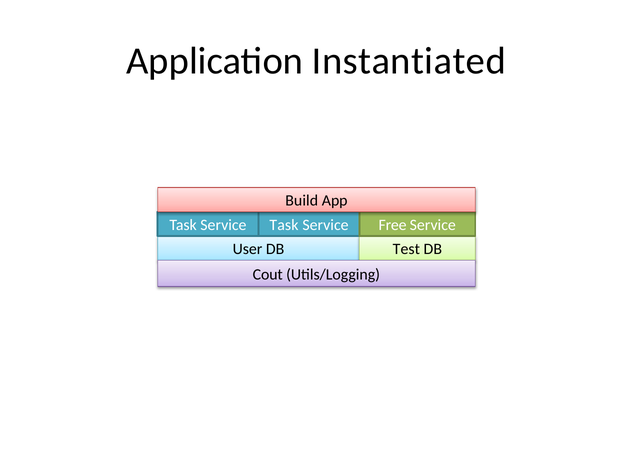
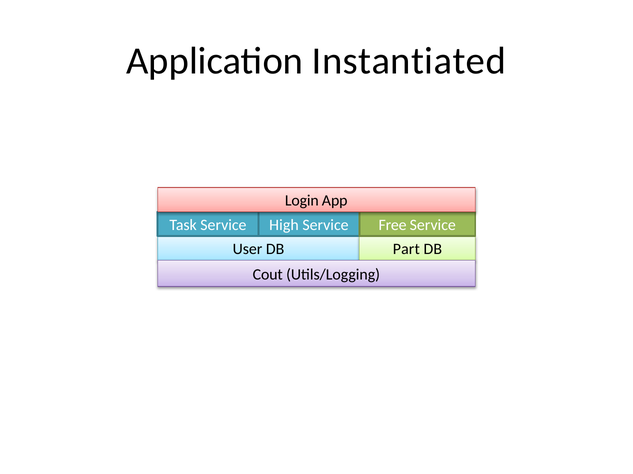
Build: Build -> Login
Task at (284, 225): Task -> High
Test: Test -> Part
